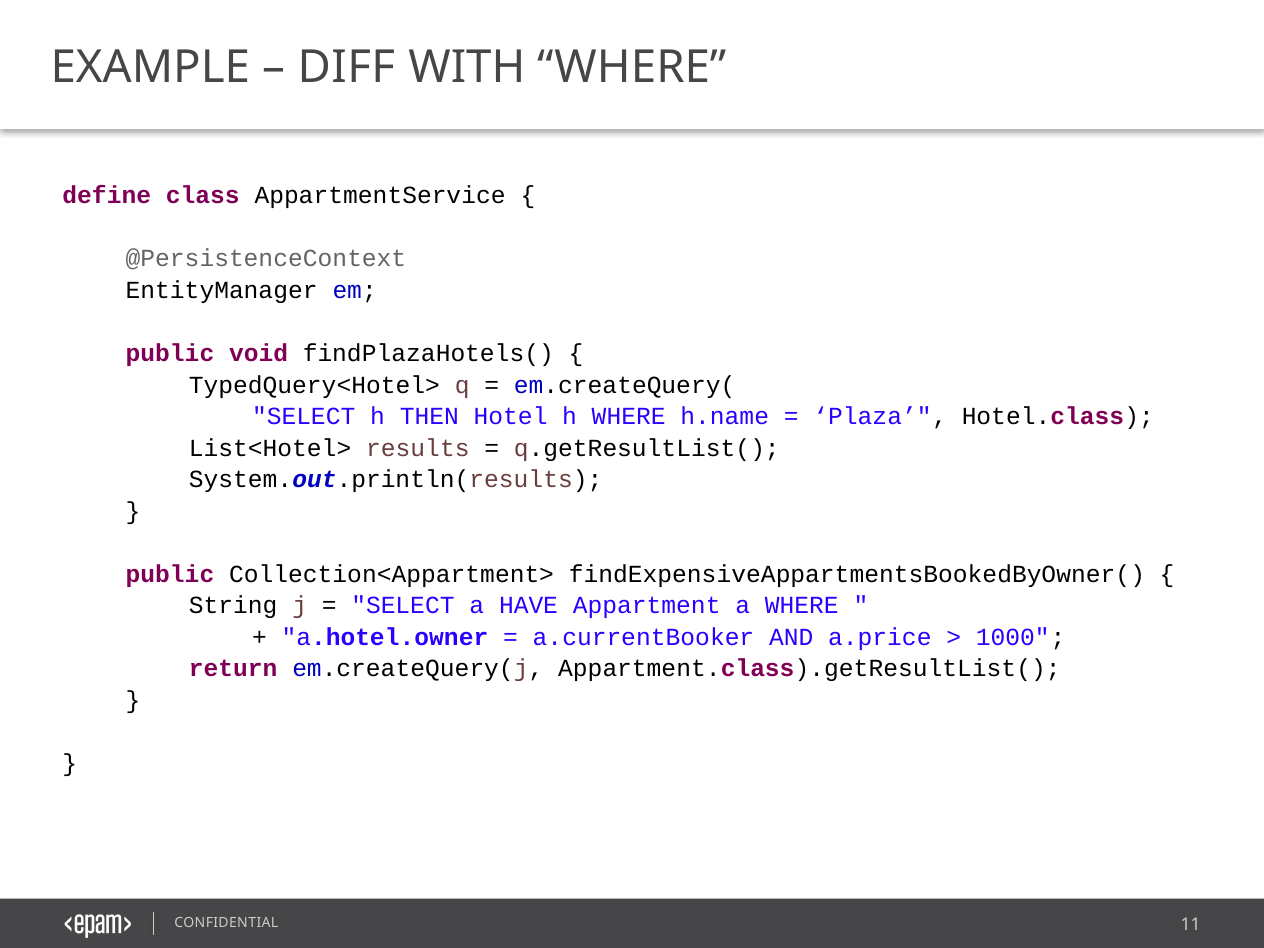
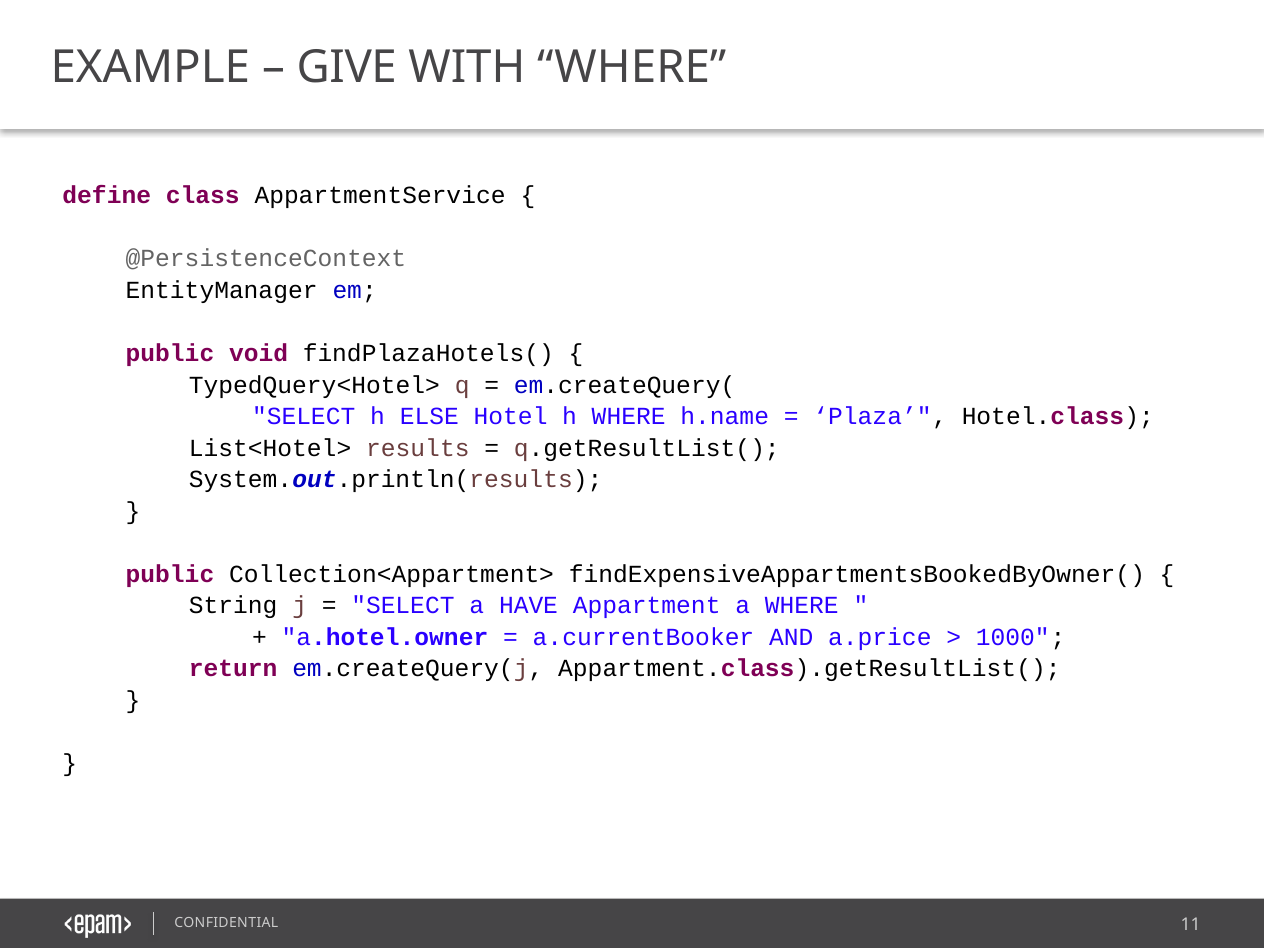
DIFF: DIFF -> GIVE
THEN: THEN -> ELSE
